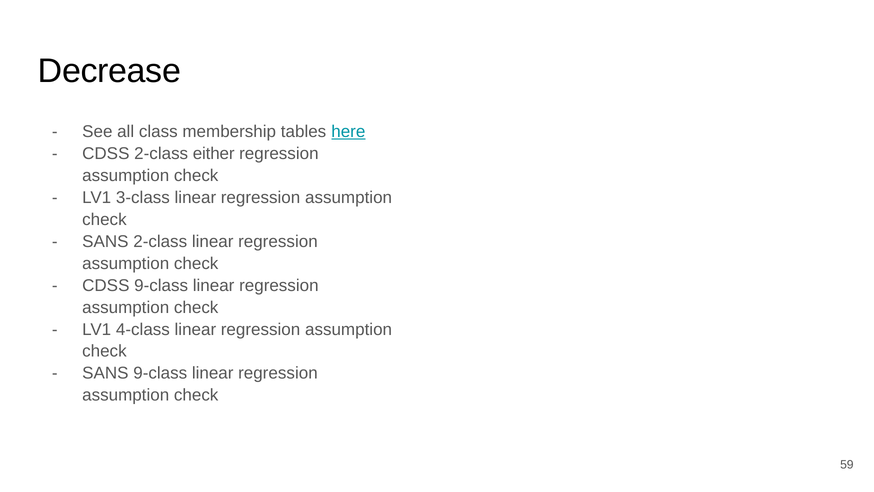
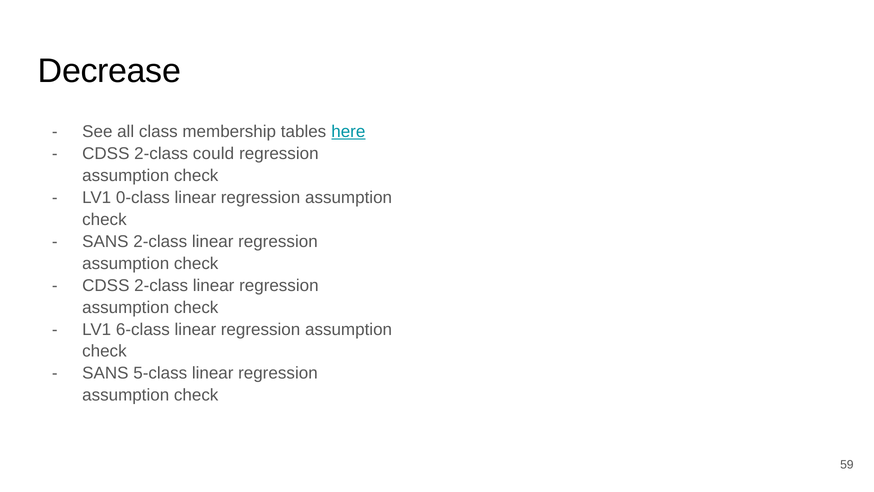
either: either -> could
3-class: 3-class -> 0-class
9-class at (161, 285): 9-class -> 2-class
4-class: 4-class -> 6-class
SANS 9-class: 9-class -> 5-class
